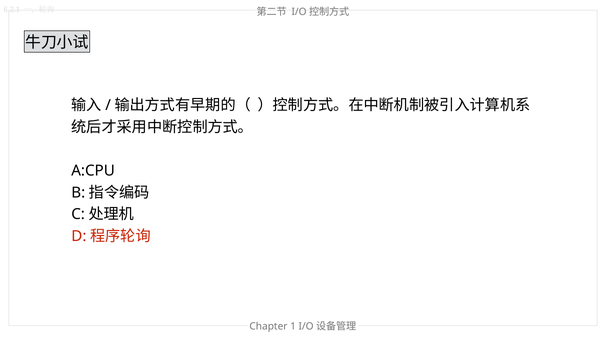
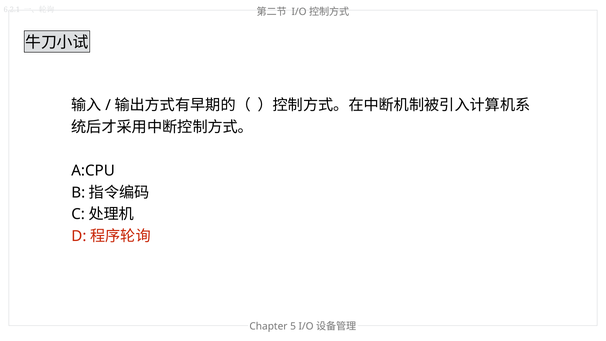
1: 1 -> 5
